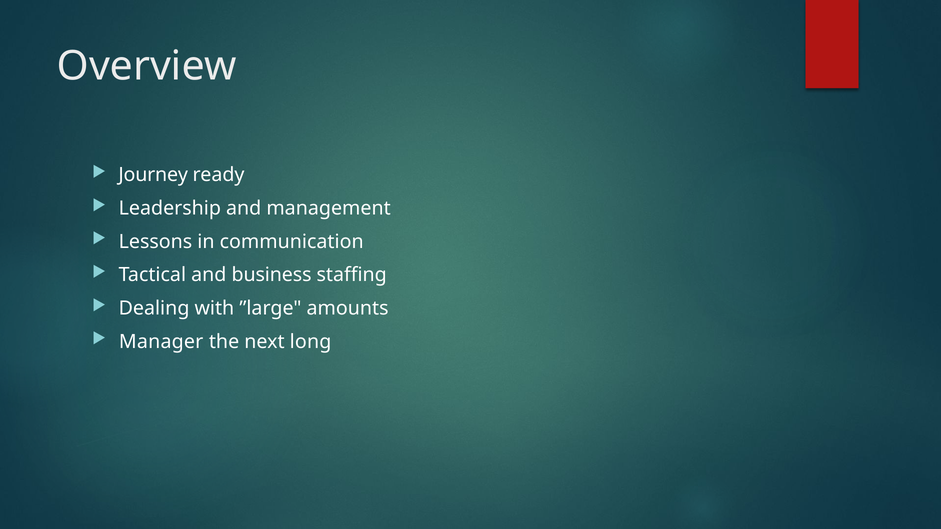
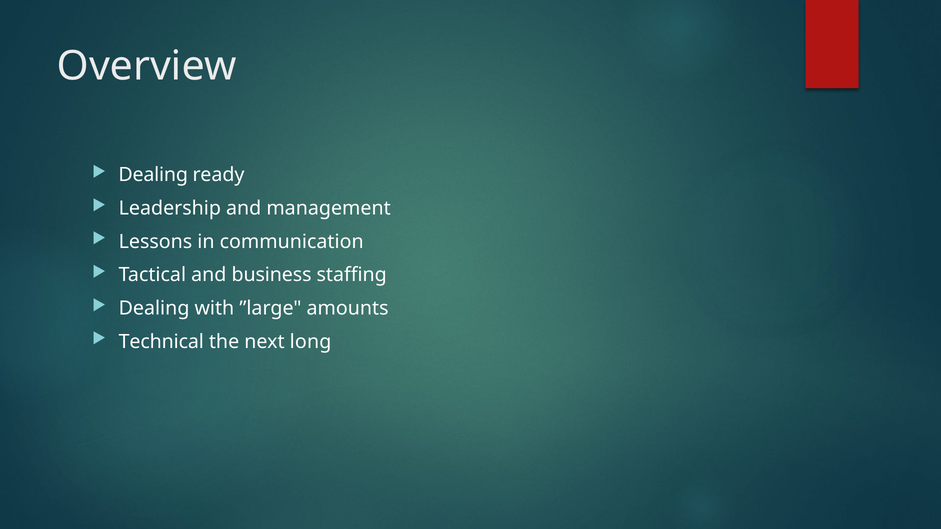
Journey at (153, 175): Journey -> Dealing
Manager: Manager -> Technical
